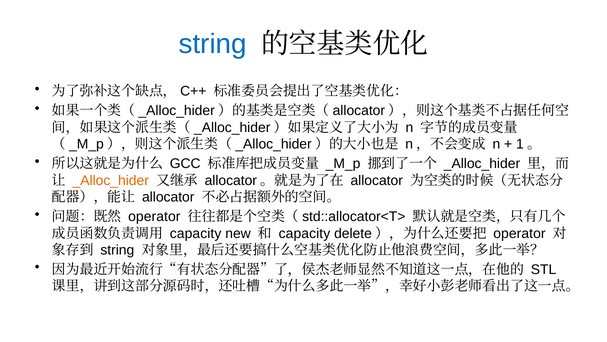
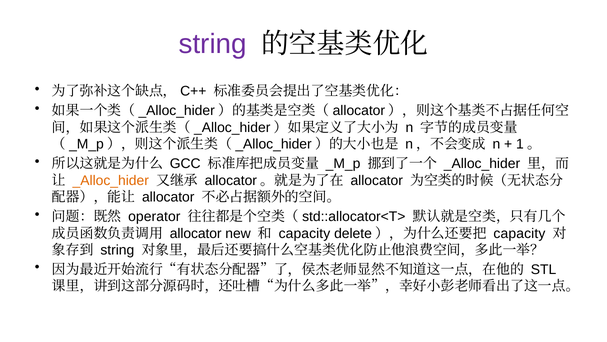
string at (213, 44) colour: blue -> purple
capacity at (196, 233): capacity -> allocator
operator at (519, 233): operator -> capacity
